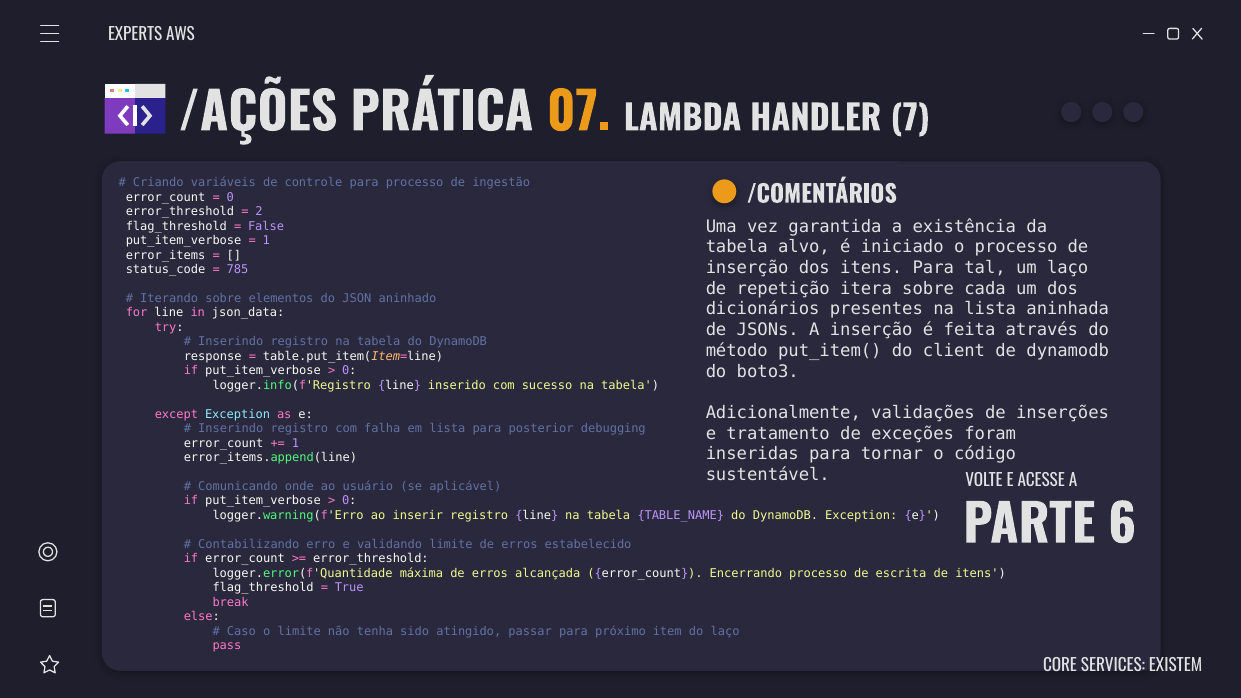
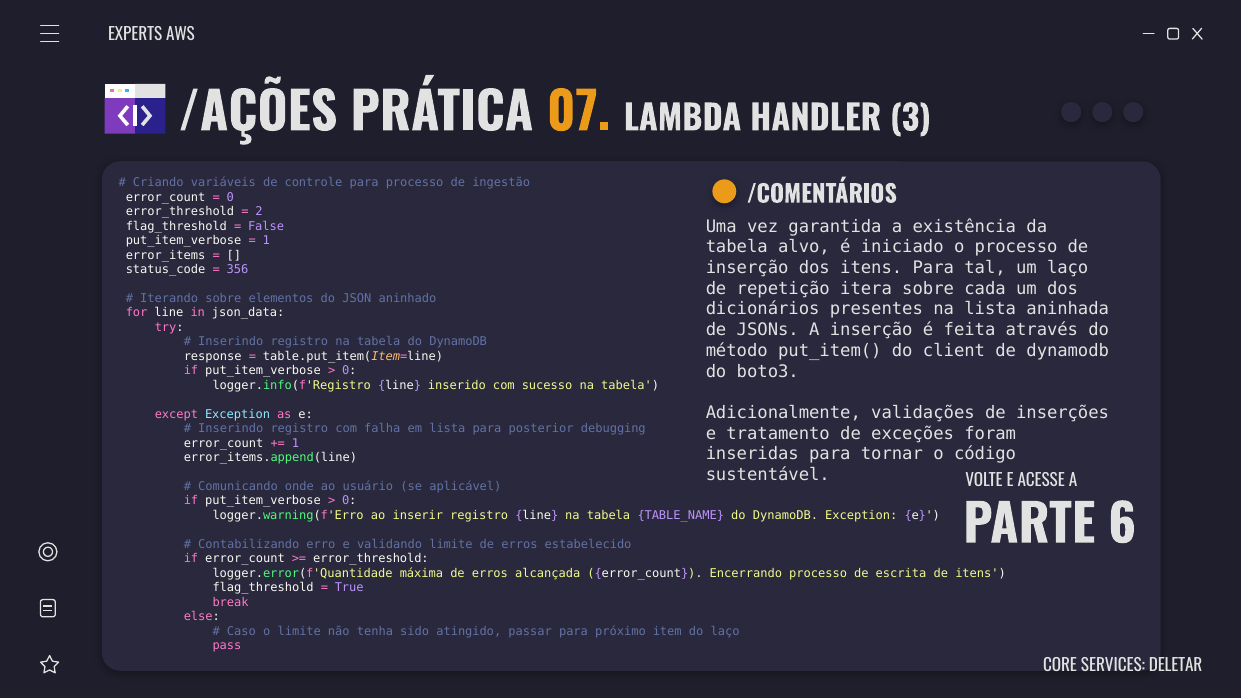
7: 7 -> 3
785: 785 -> 356
EXISTEM: EXISTEM -> DELETAR
